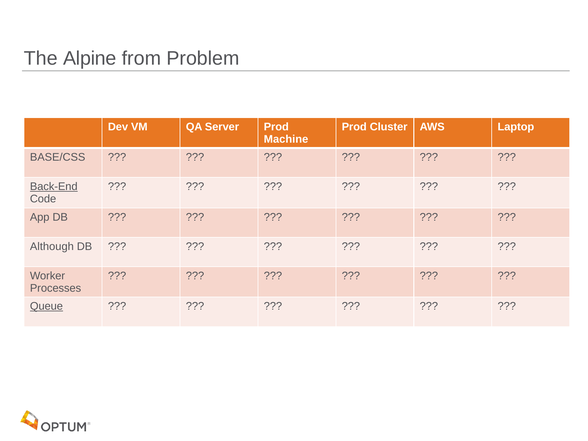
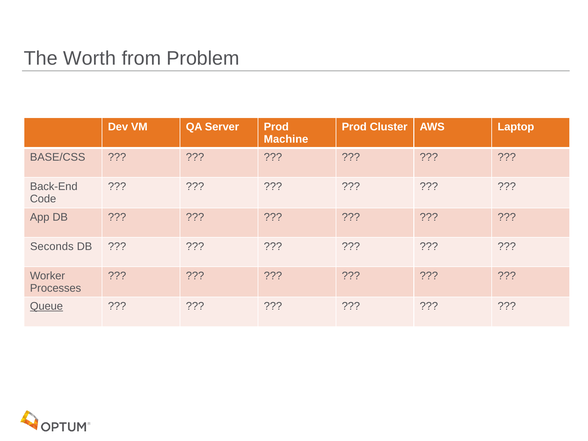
Alpine: Alpine -> Worth
Back-End underline: present -> none
Although: Although -> Seconds
